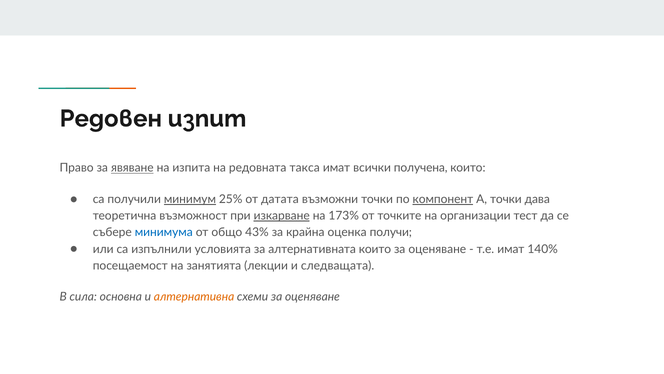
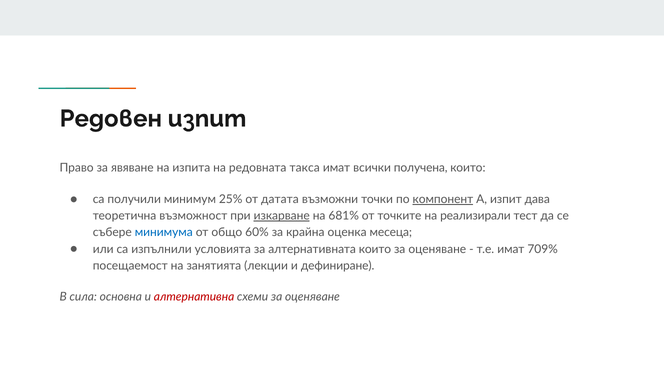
явяване underline: present -> none
минимум underline: present -> none
A точки: точки -> изпит
173%: 173% -> 681%
организации: организации -> реализирали
43%: 43% -> 60%
получи: получи -> месеца
140%: 140% -> 709%
следващата: следващата -> дефиниране
алтернативна colour: orange -> red
